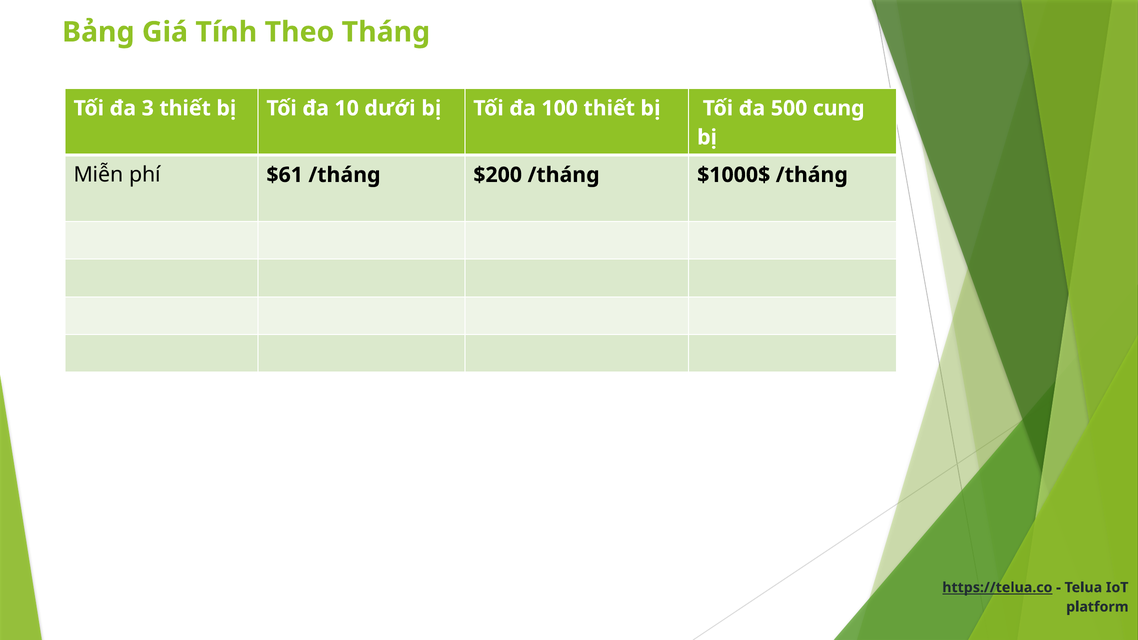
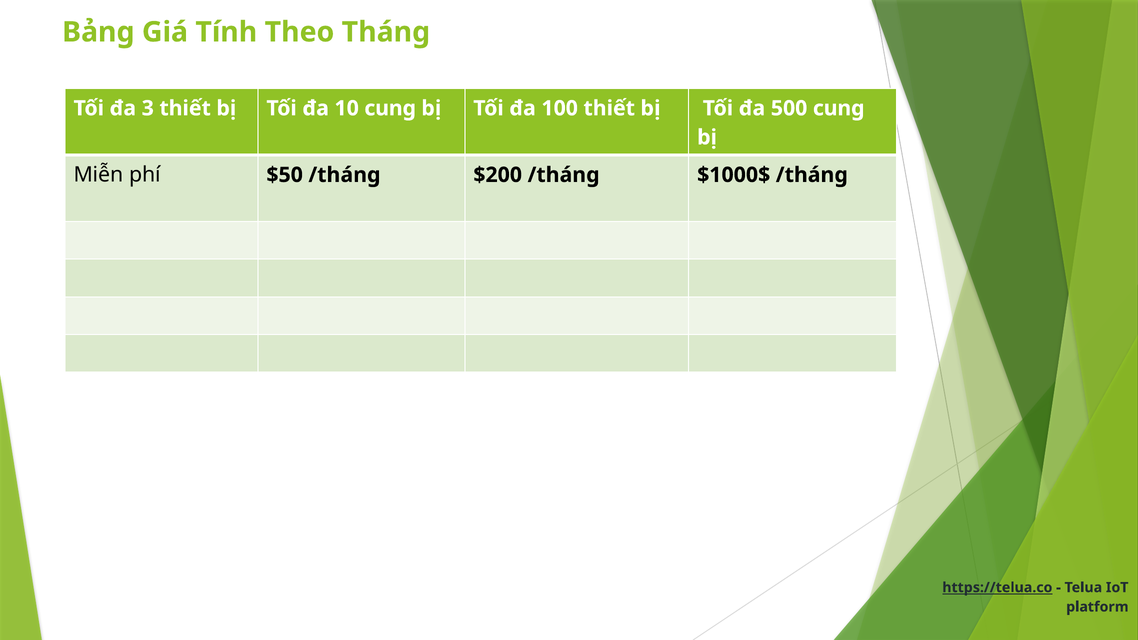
10 dưới: dưới -> cung
$61: $61 -> $50
